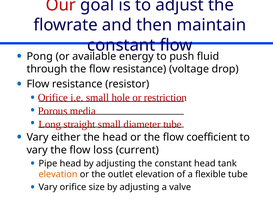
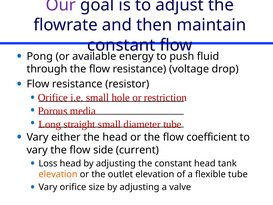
Our colour: red -> purple
loss: loss -> side
Pipe: Pipe -> Loss
